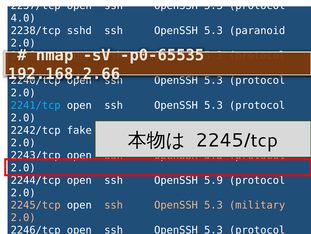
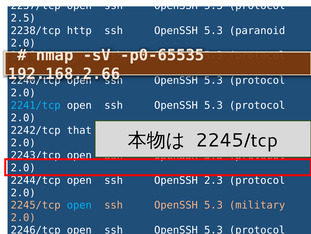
4.0: 4.0 -> 2.5
sshd: sshd -> http
fake: fake -> that
5.9: 5.9 -> 2.3
open at (79, 205) colour: white -> light blue
